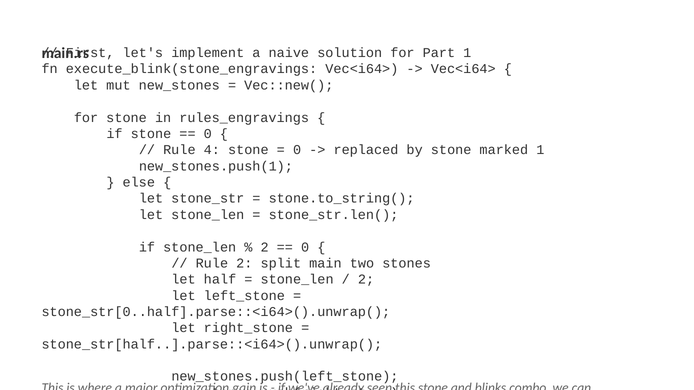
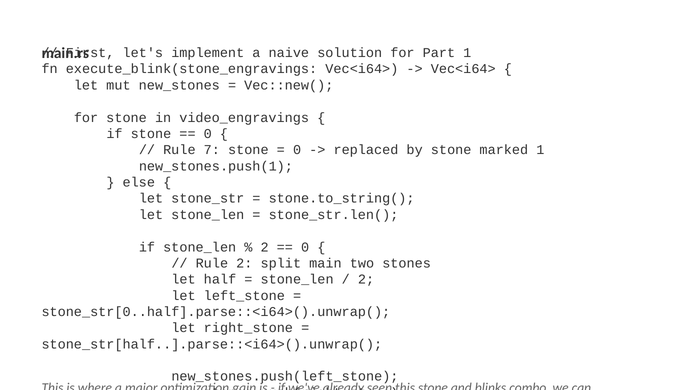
rules_engravings: rules_engravings -> video_engravings
4: 4 -> 7
